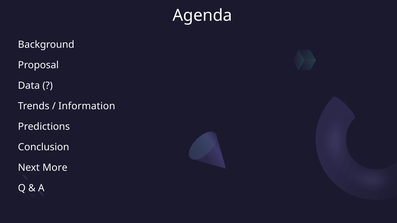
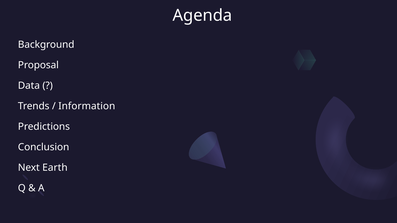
More: More -> Earth
